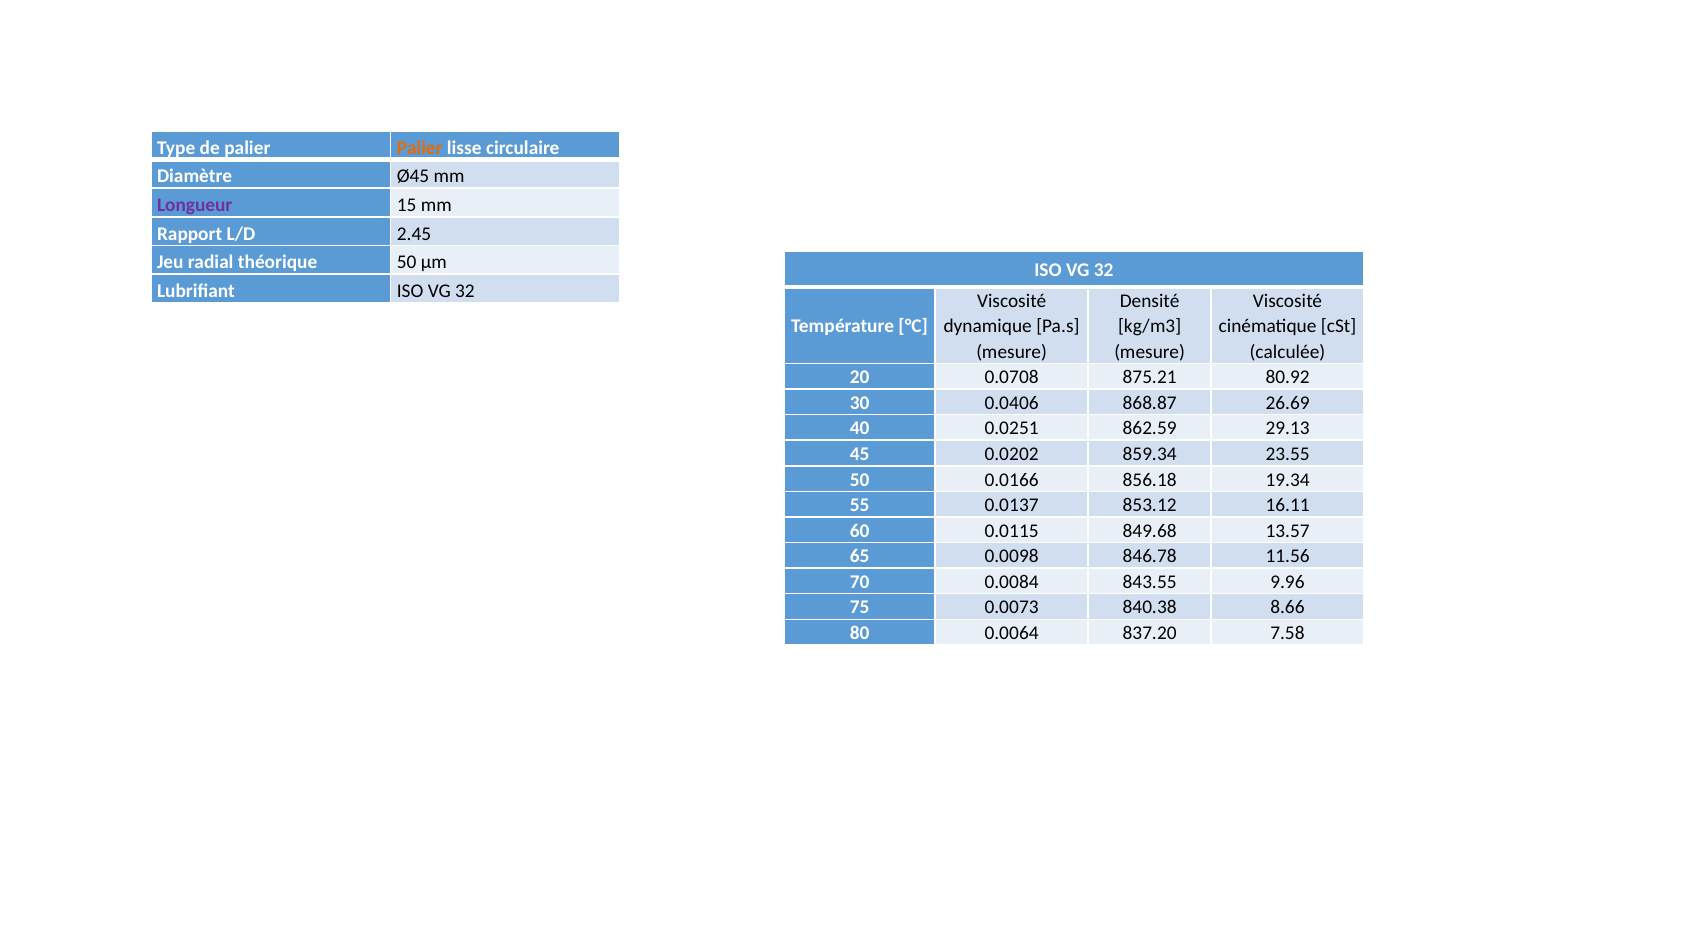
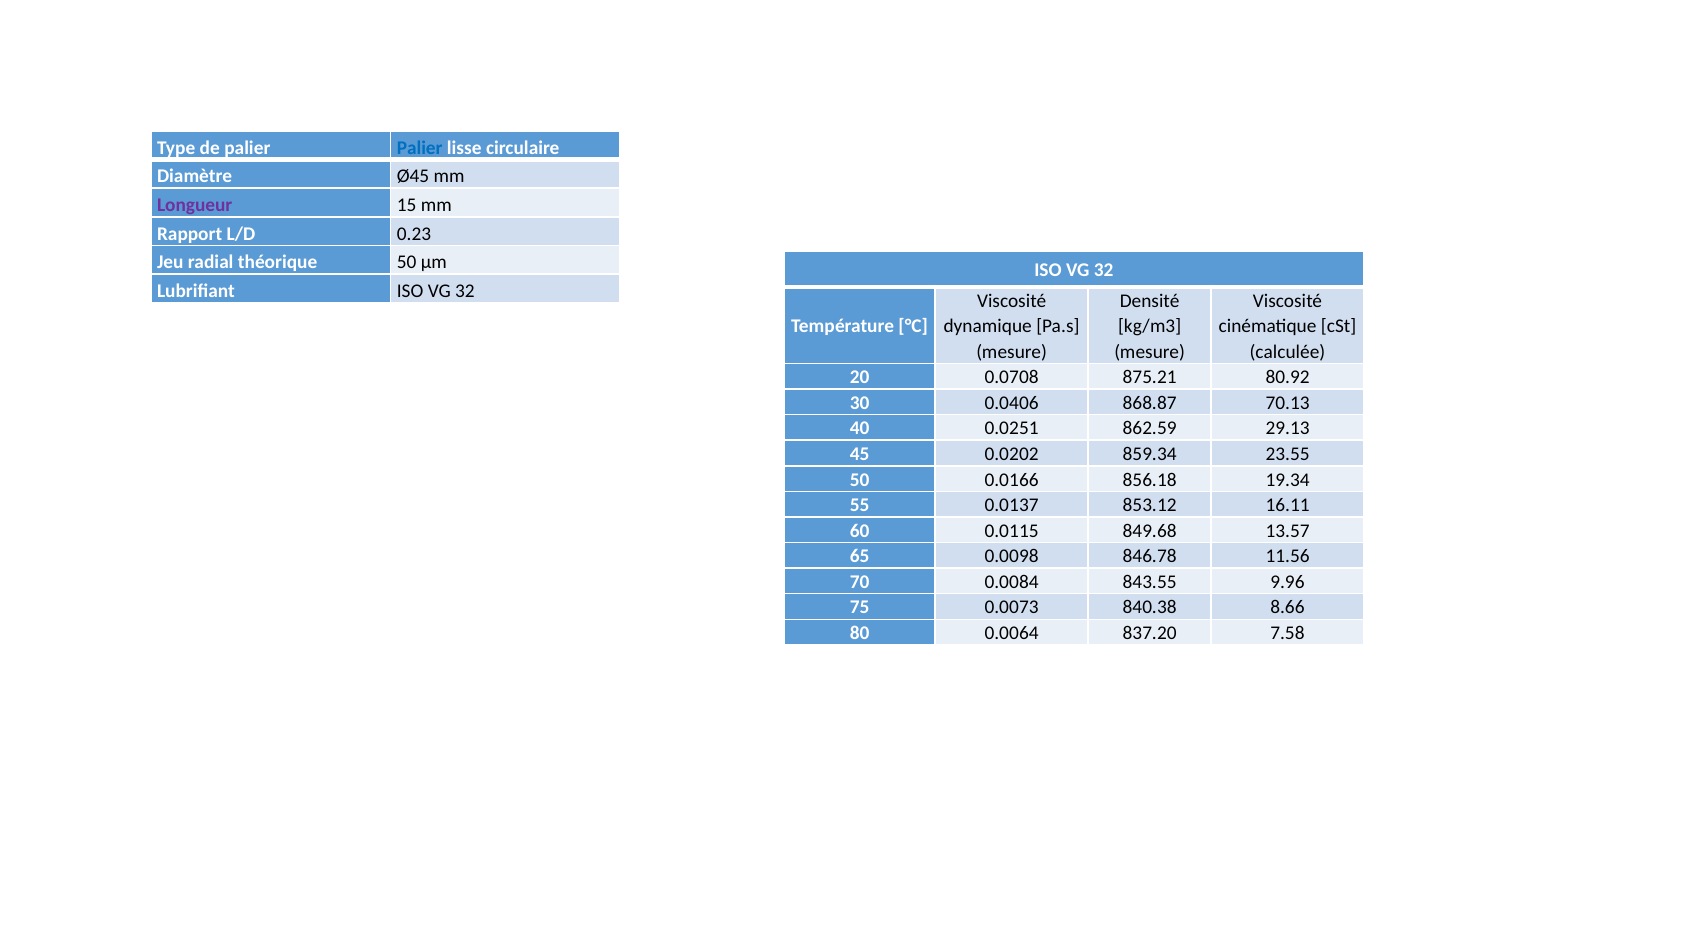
Palier at (420, 148) colour: orange -> blue
2.45: 2.45 -> 0.23
26.69: 26.69 -> 70.13
